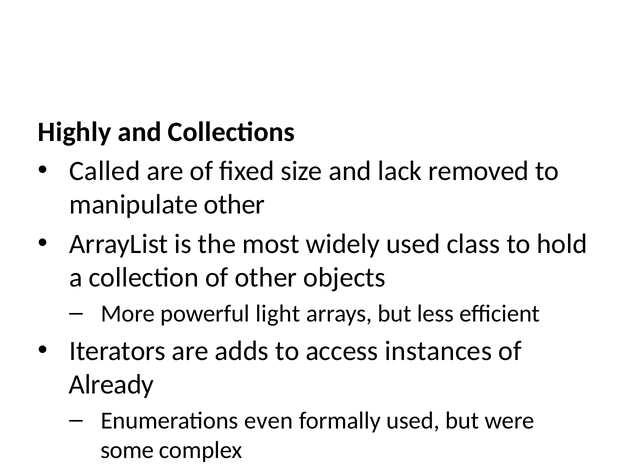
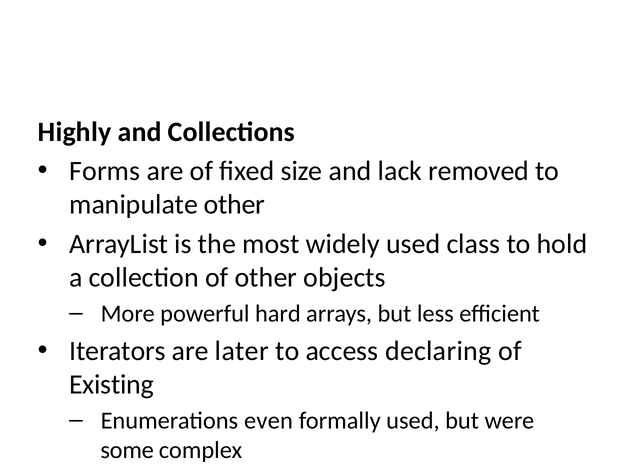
Called: Called -> Forms
light: light -> hard
adds: adds -> later
instances: instances -> declaring
Already: Already -> Existing
